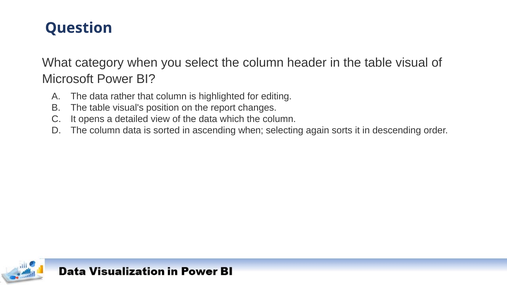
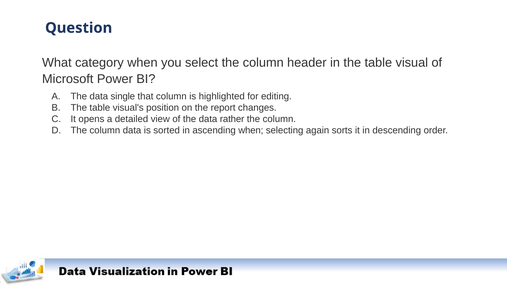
rather: rather -> single
which: which -> rather
